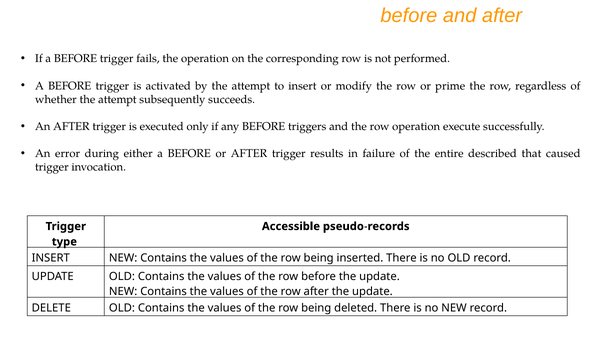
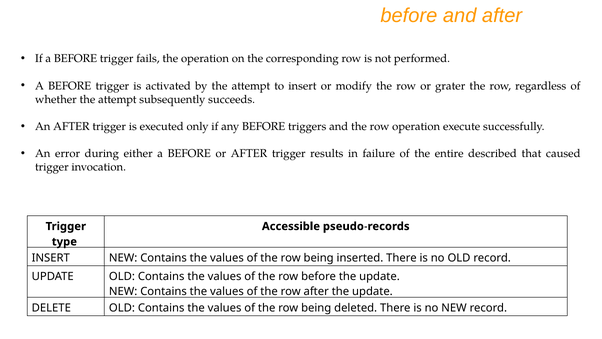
prime: prime -> grater
